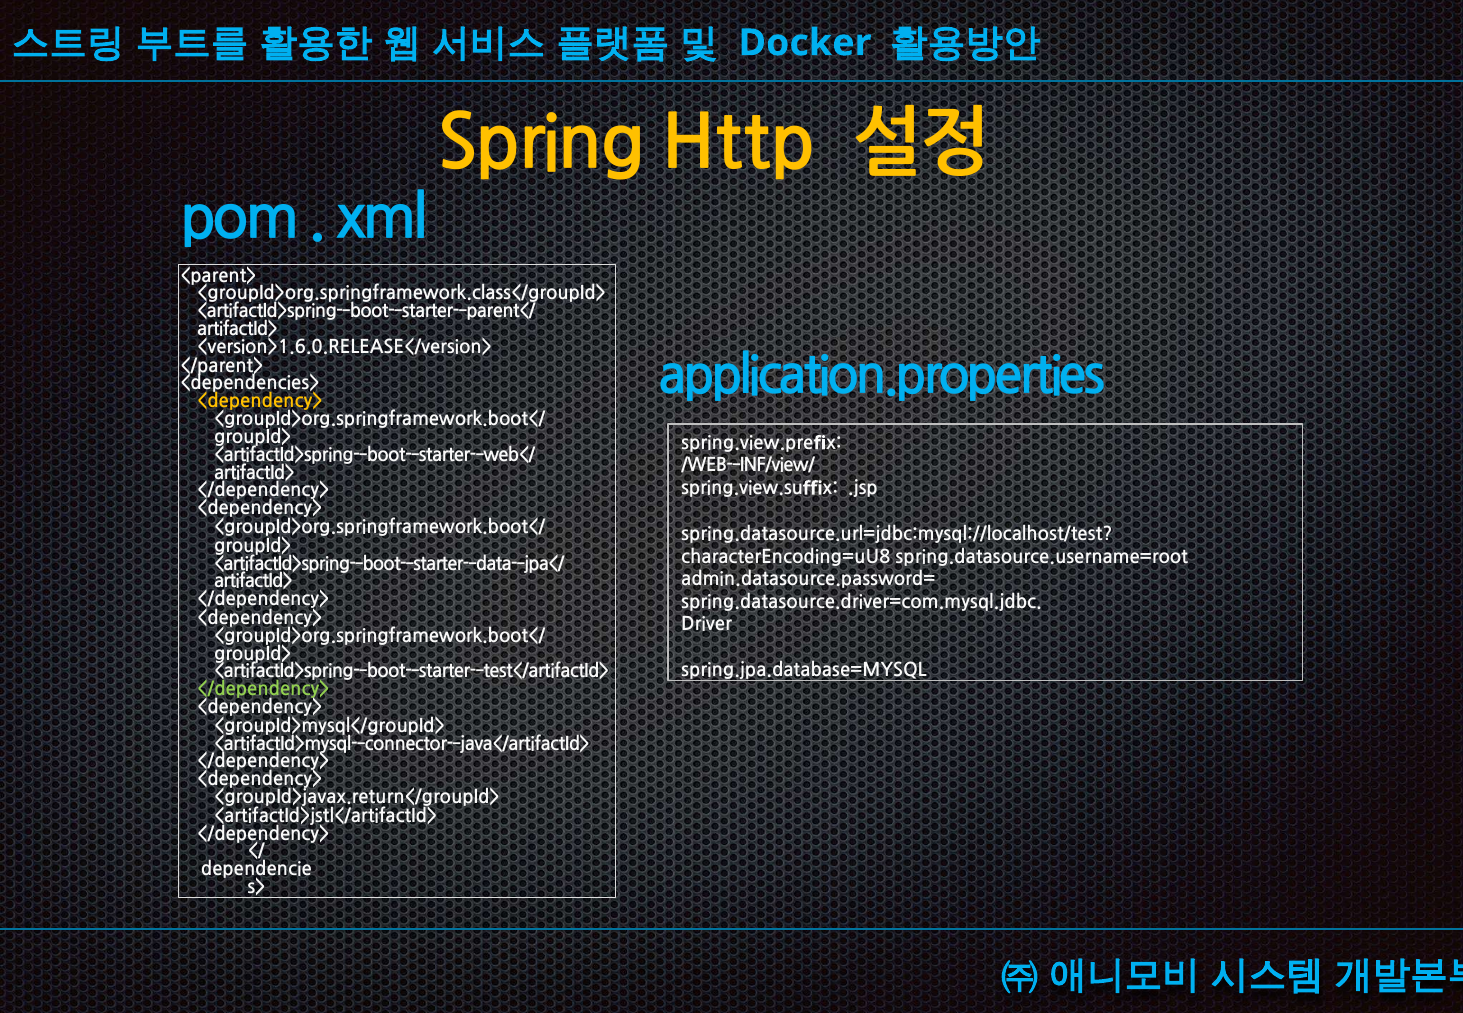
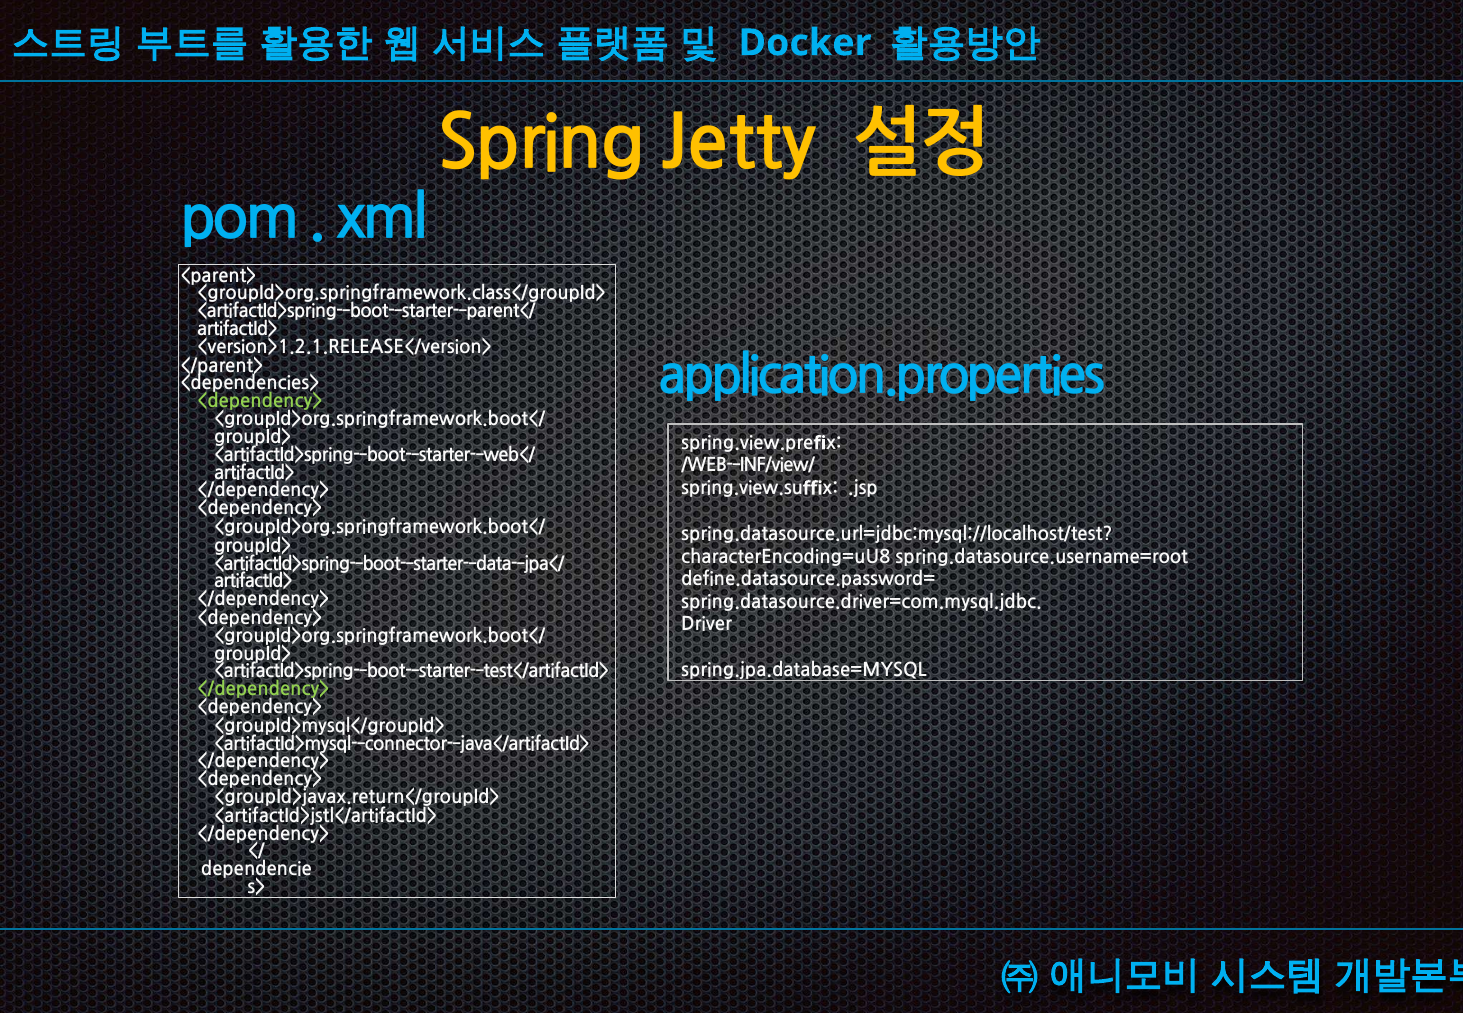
Http: Http -> Jetty
<version>1.6.0.RELEASE</version>: <version>1.6.0.RELEASE</version> -> <version>1.2.1.RELEASE</version>
<dependency> at (260, 402) colour: yellow -> light green
admin.datasource.password=: admin.datasource.password= -> define.datasource.password=
